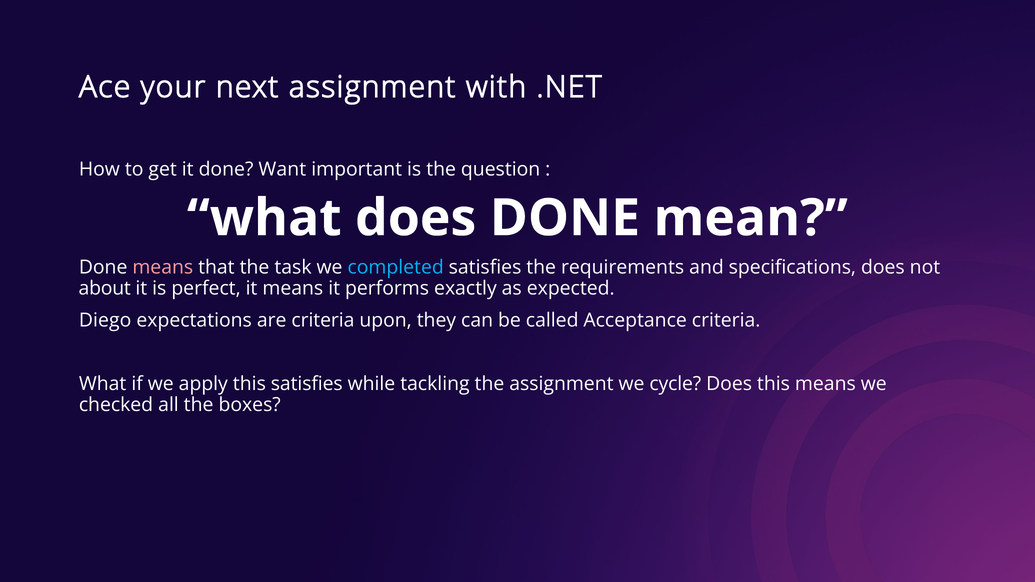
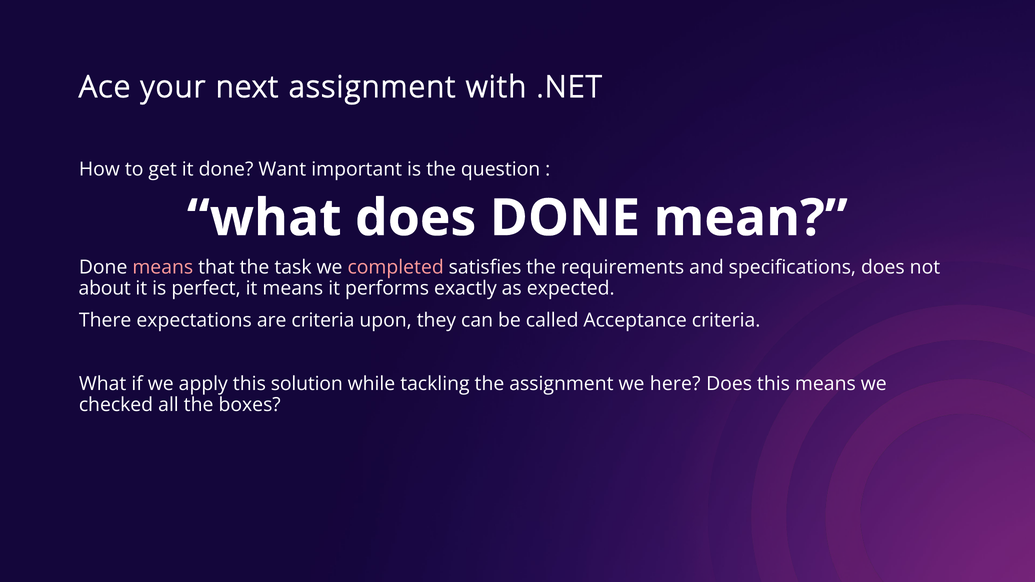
completed colour: light blue -> pink
Diego: Diego -> There
this satisfies: satisfies -> solution
cycle: cycle -> here
